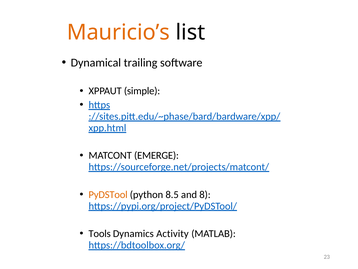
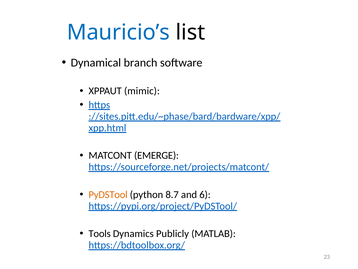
Mauricio’s colour: orange -> blue
trailing: trailing -> branch
simple: simple -> mimic
8.5: 8.5 -> 8.7
8: 8 -> 6
Activity: Activity -> Publicly
